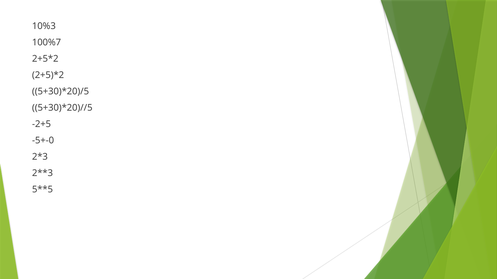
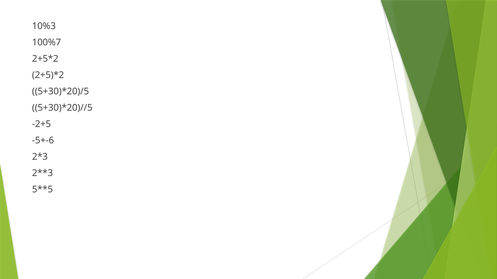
-5+-0: -5+-0 -> -5+-6
